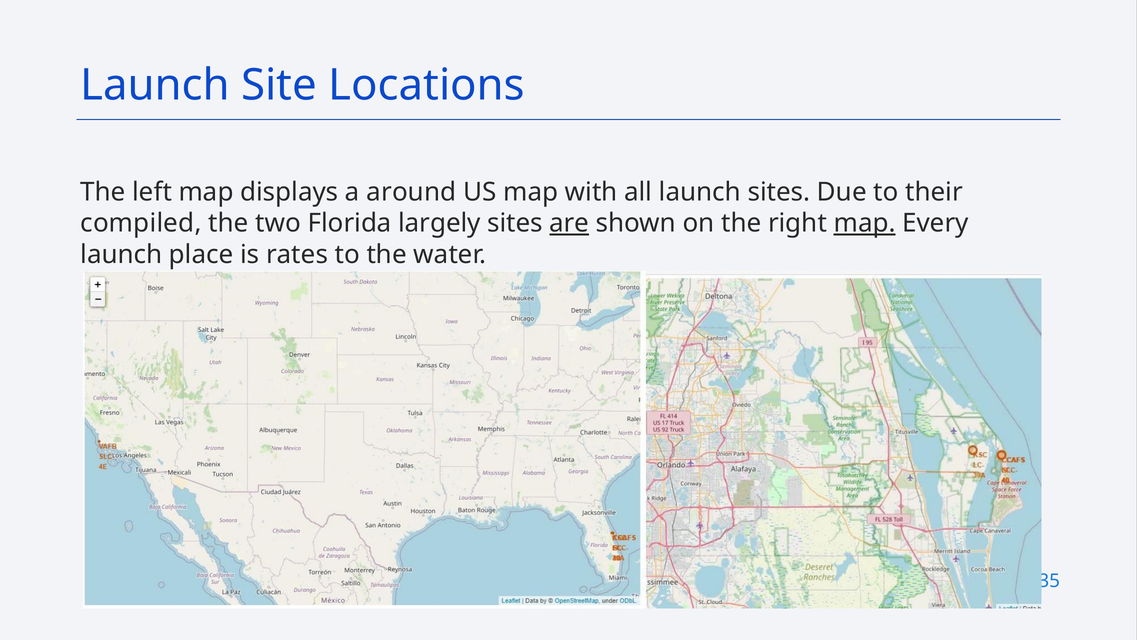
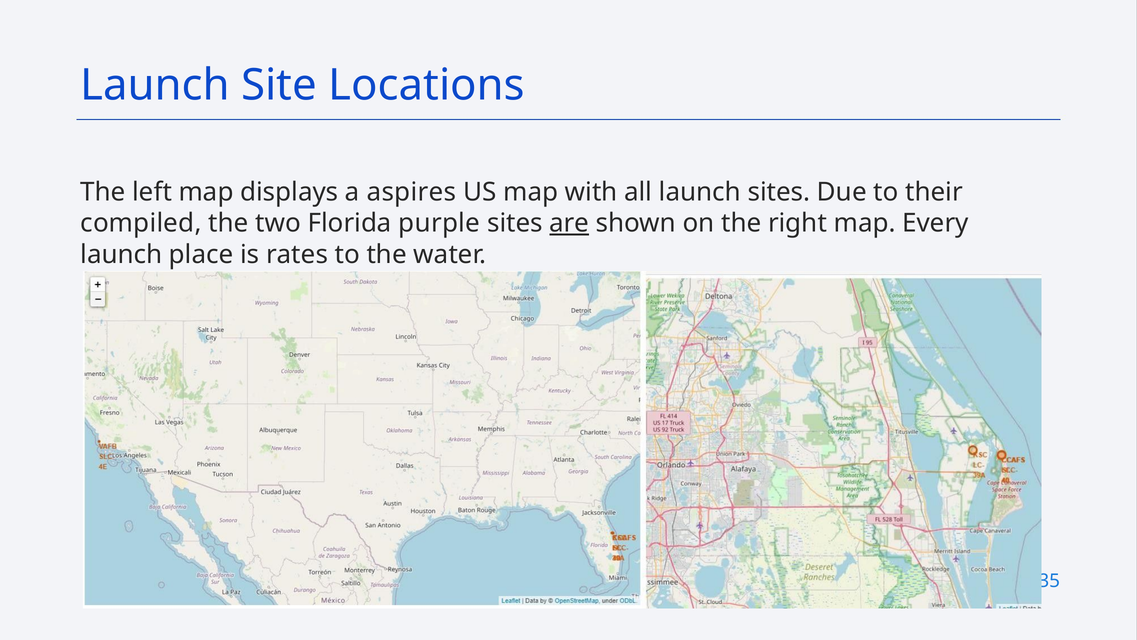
around: around -> aspires
largely: largely -> purple
map at (865, 223) underline: present -> none
